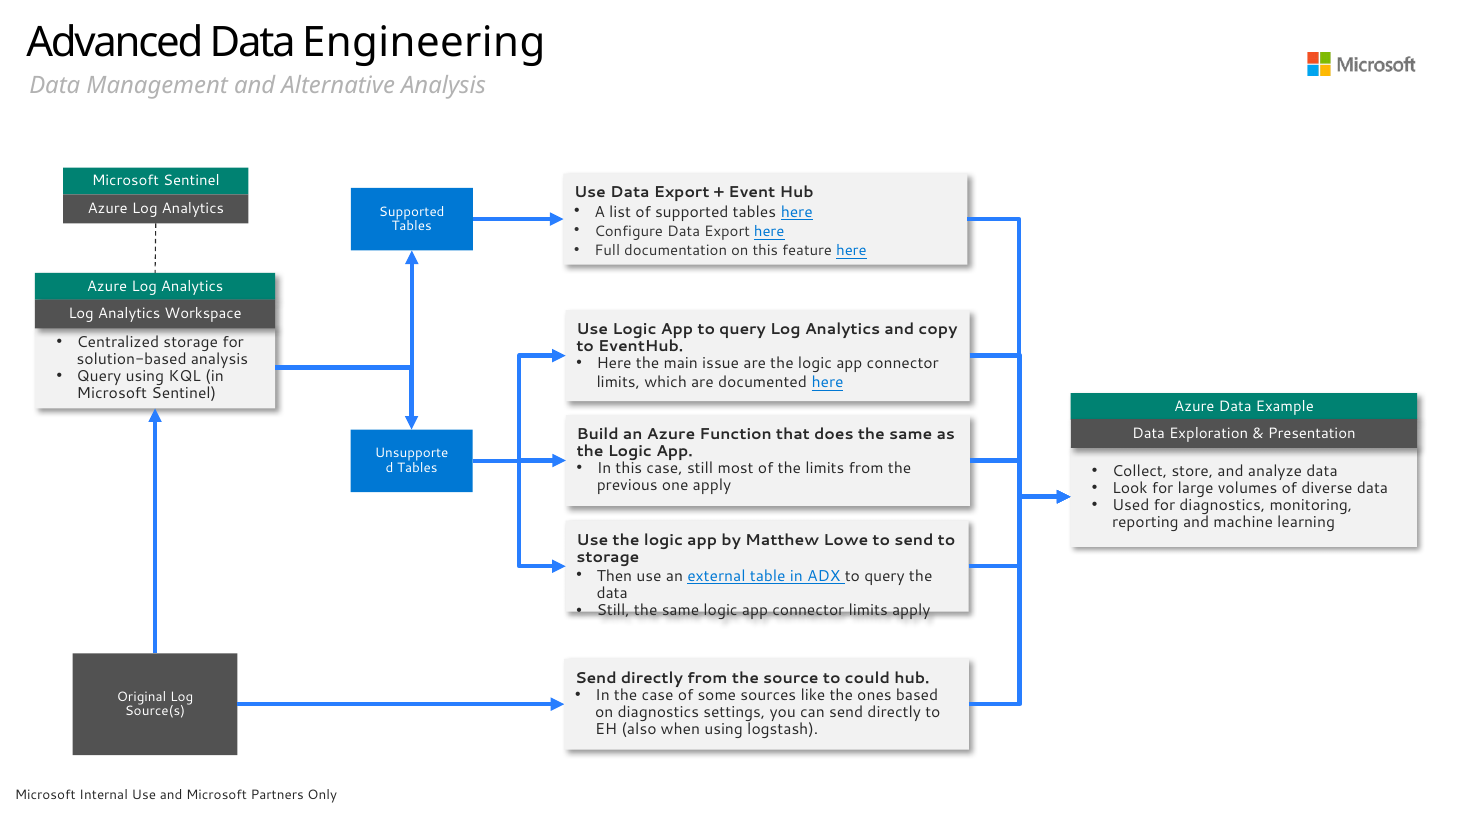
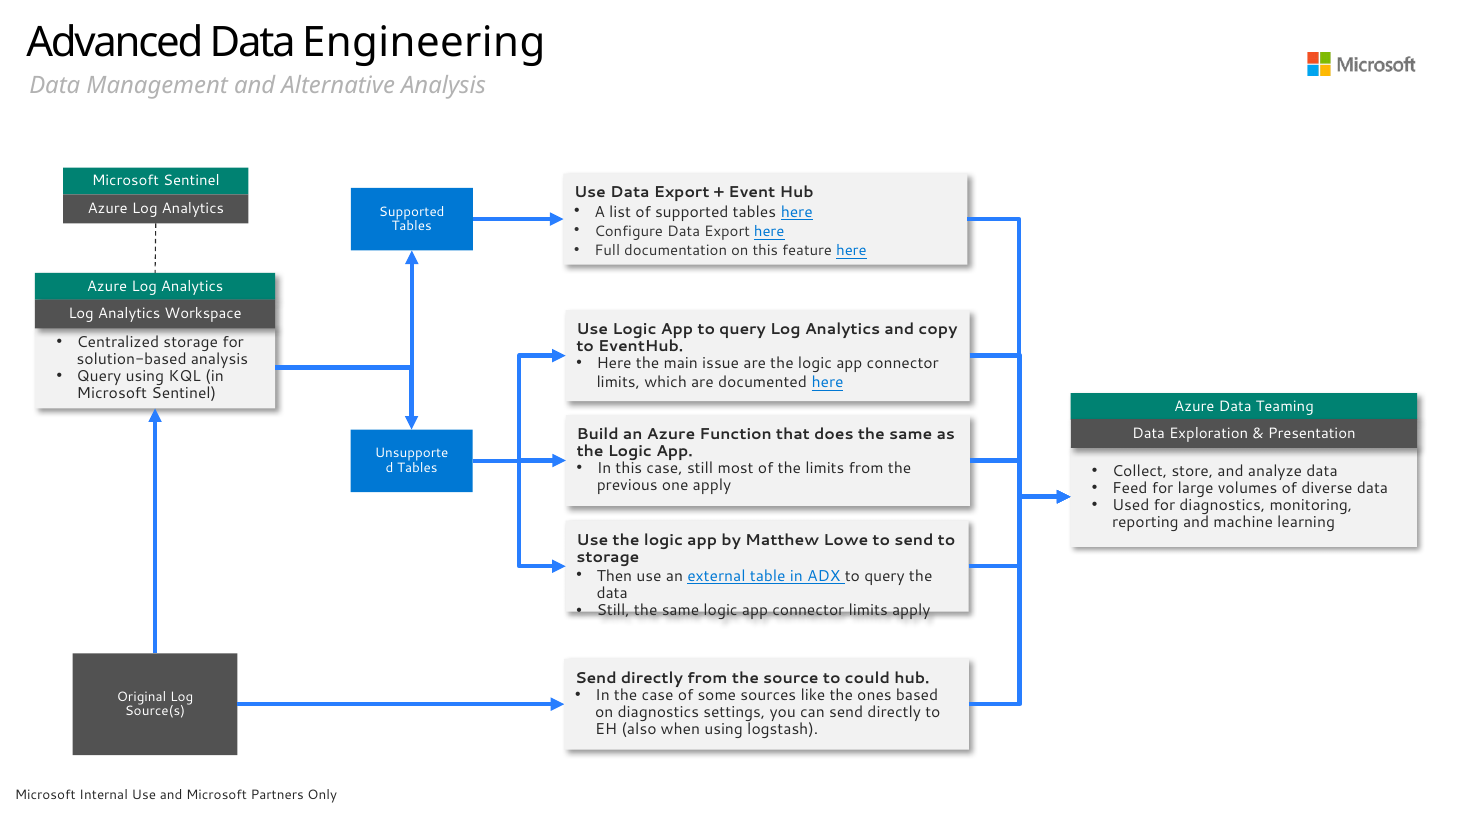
Example: Example -> Teaming
Look: Look -> Feed
